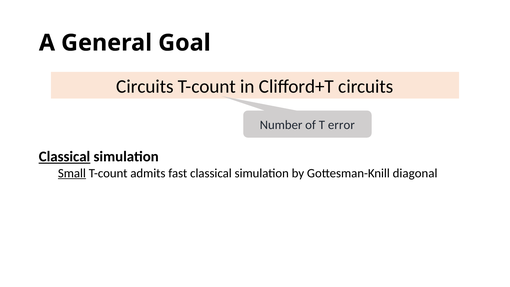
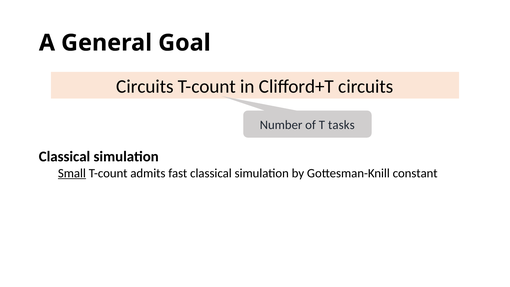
error: error -> tasks
Classical at (65, 157) underline: present -> none
diagonal: diagonal -> constant
